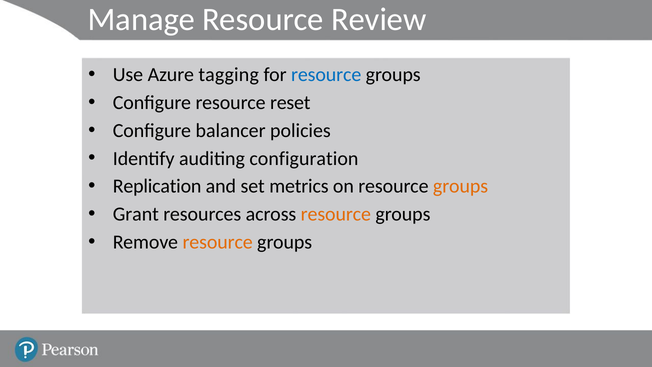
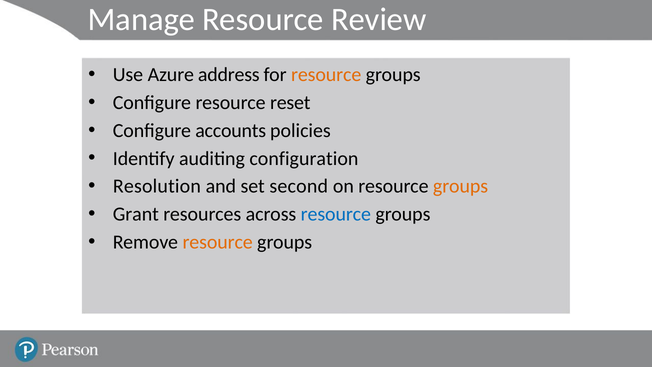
tagging: tagging -> address
resource at (326, 75) colour: blue -> orange
balancer: balancer -> accounts
Replication: Replication -> Resolution
metrics: metrics -> second
resource at (336, 214) colour: orange -> blue
